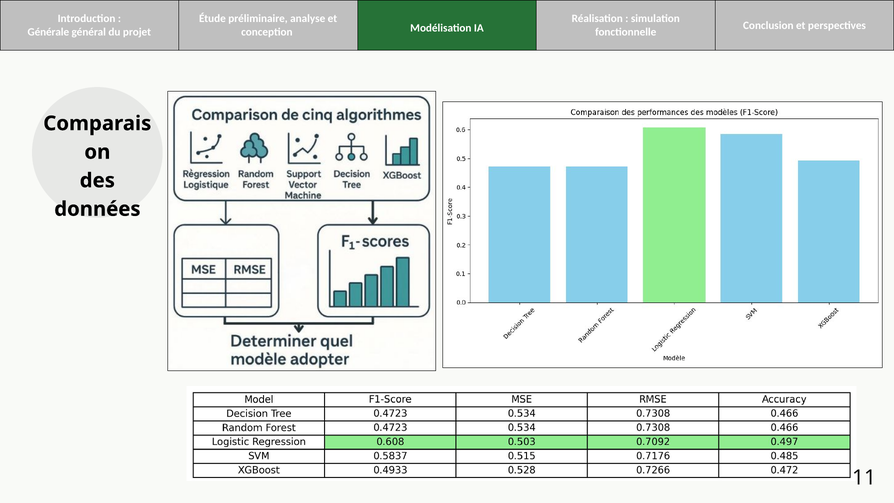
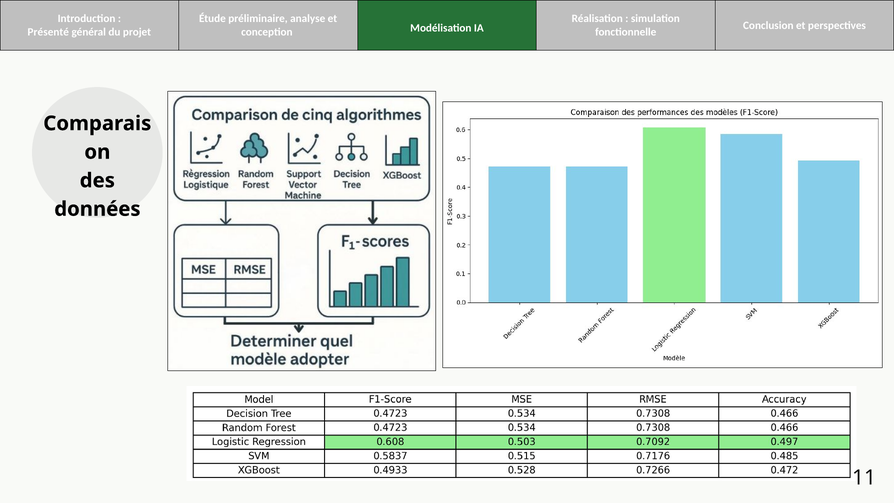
Générale: Générale -> Présenté
